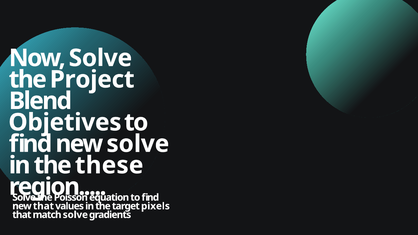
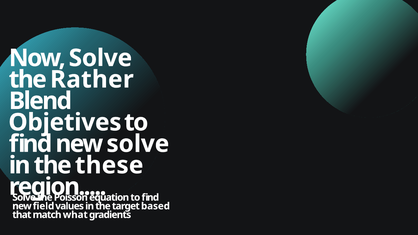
Project: Project -> Rather
new that: that -> field
pixels: pixels -> based
match solve: solve -> what
